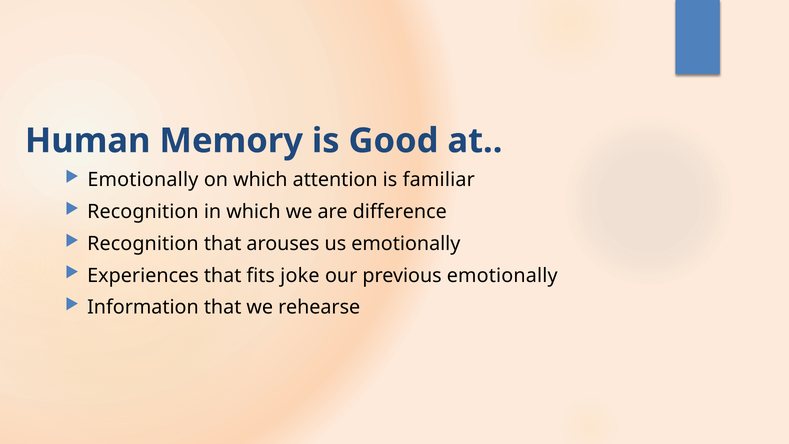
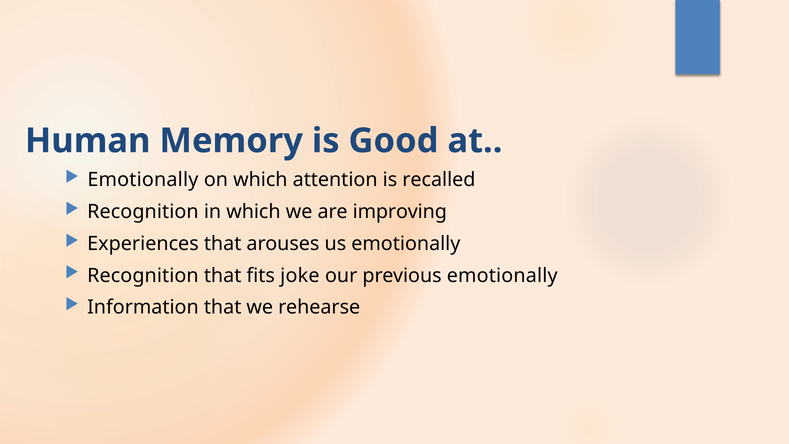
familiar: familiar -> recalled
difference: difference -> improving
Recognition at (143, 244): Recognition -> Experiences
Experiences at (143, 275): Experiences -> Recognition
